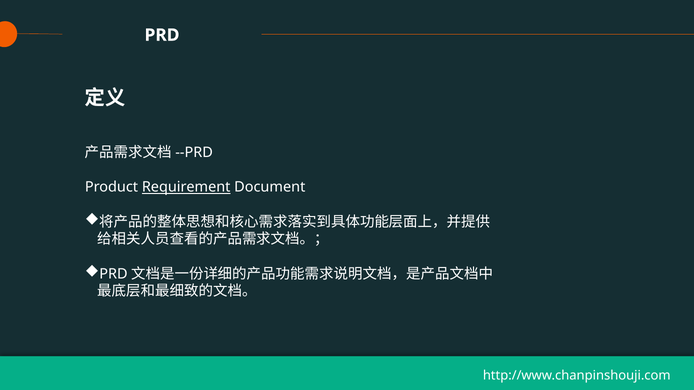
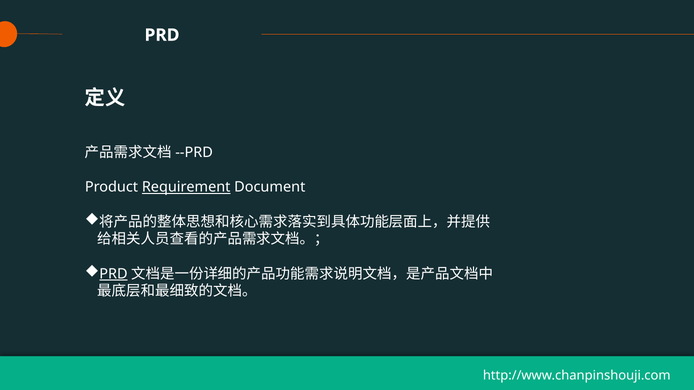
PRD at (114, 274) underline: none -> present
